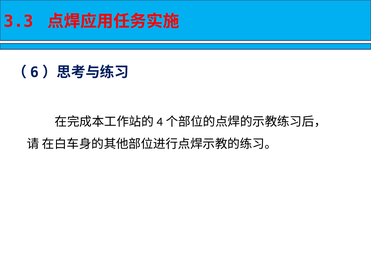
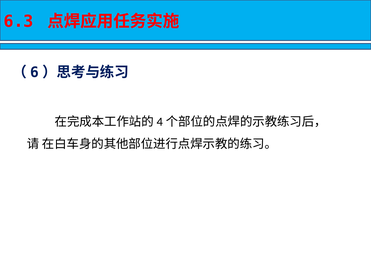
3.3: 3.3 -> 6.3
